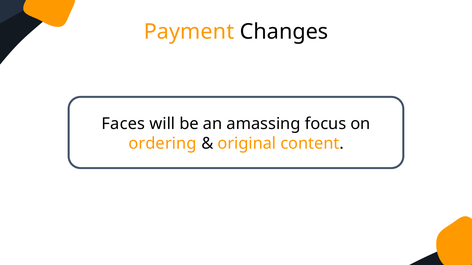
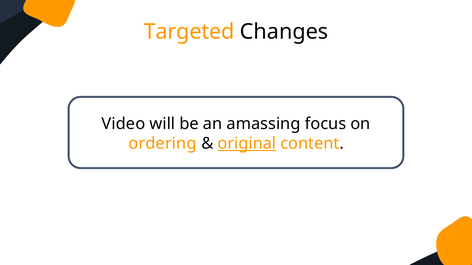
Payment: Payment -> Targeted
Faces: Faces -> Video
original underline: none -> present
